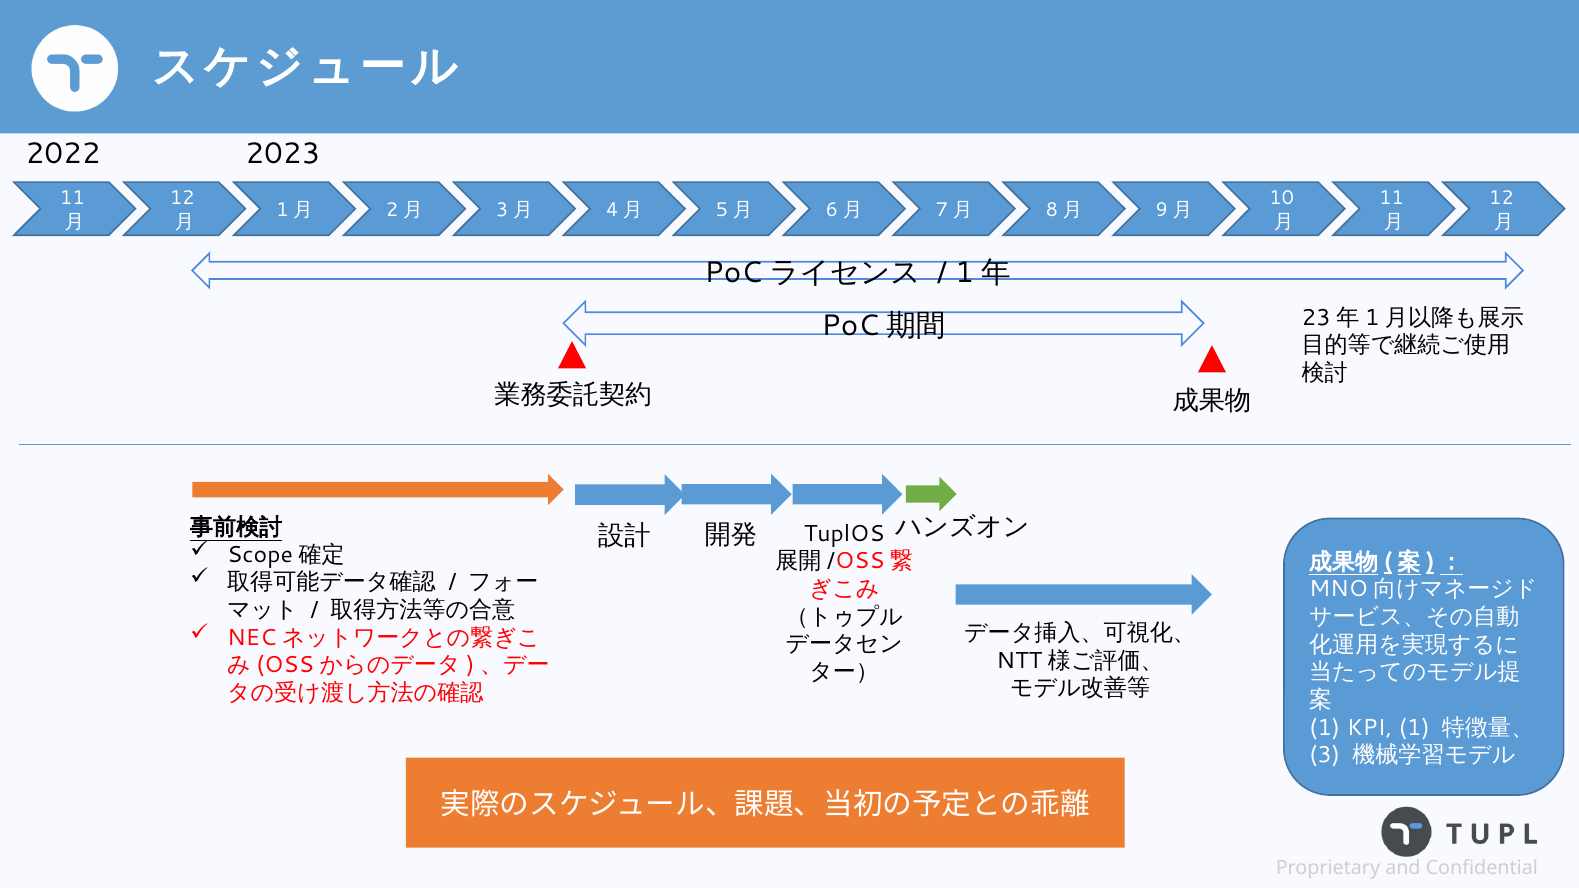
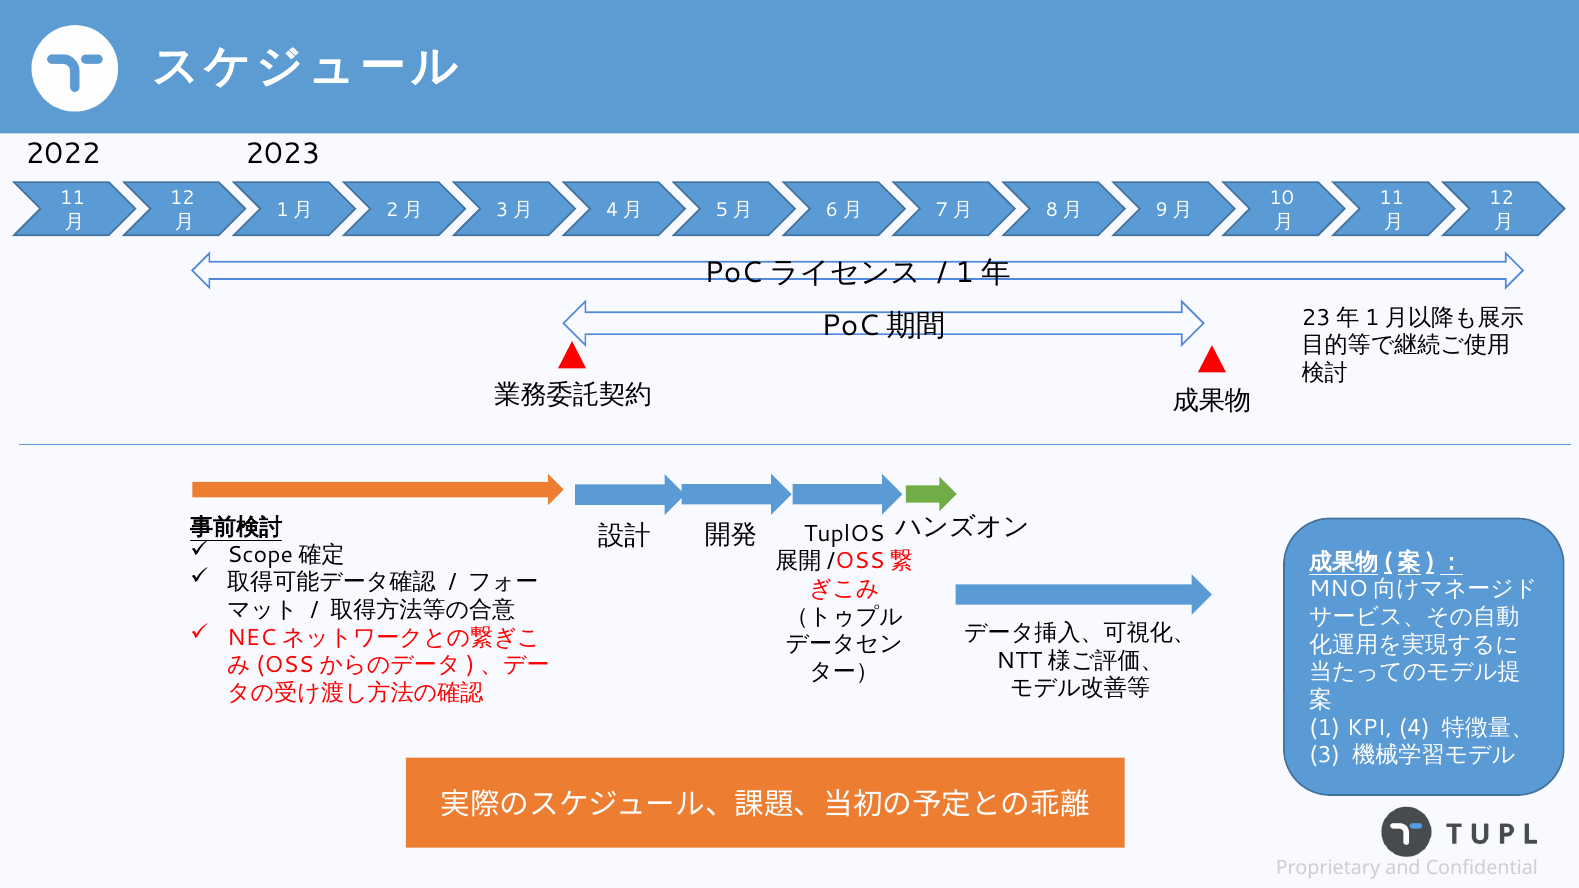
KPI 1: 1 -> 4
